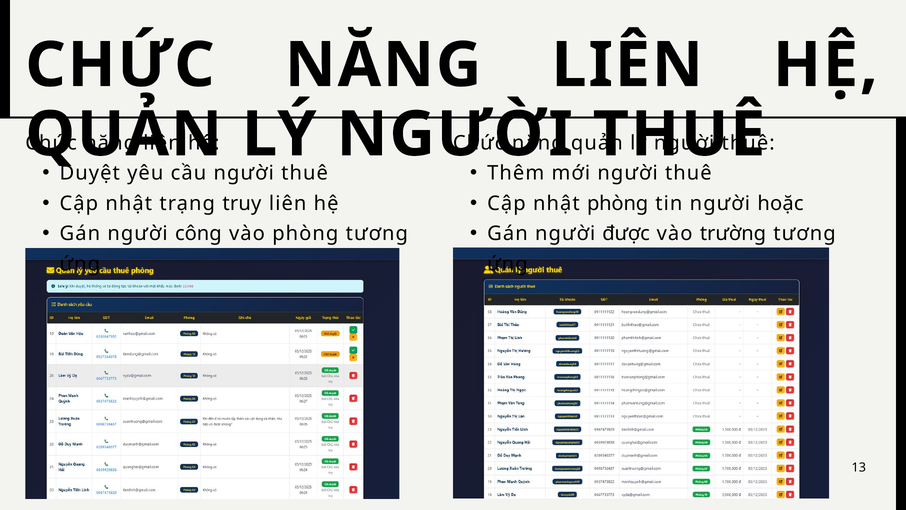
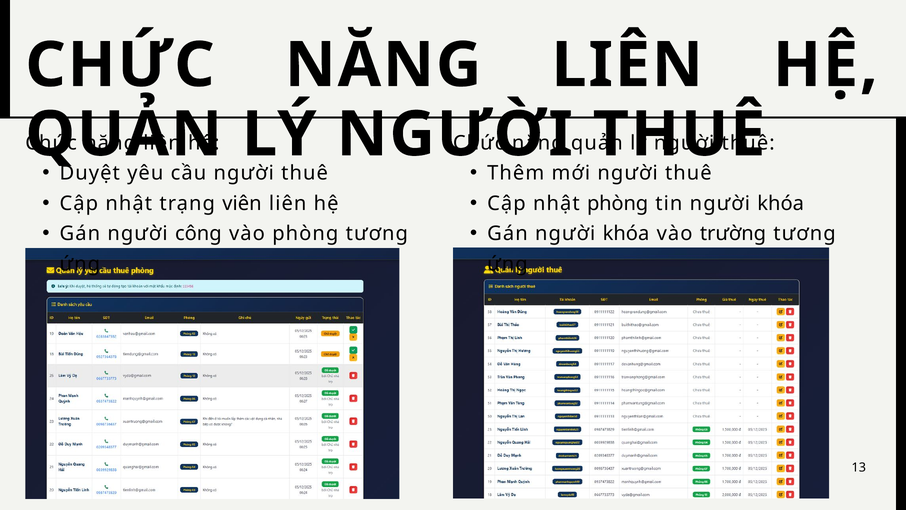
truy: truy -> viên
tin người hoặc: hoặc -> khóa
Gán người được: được -> khóa
